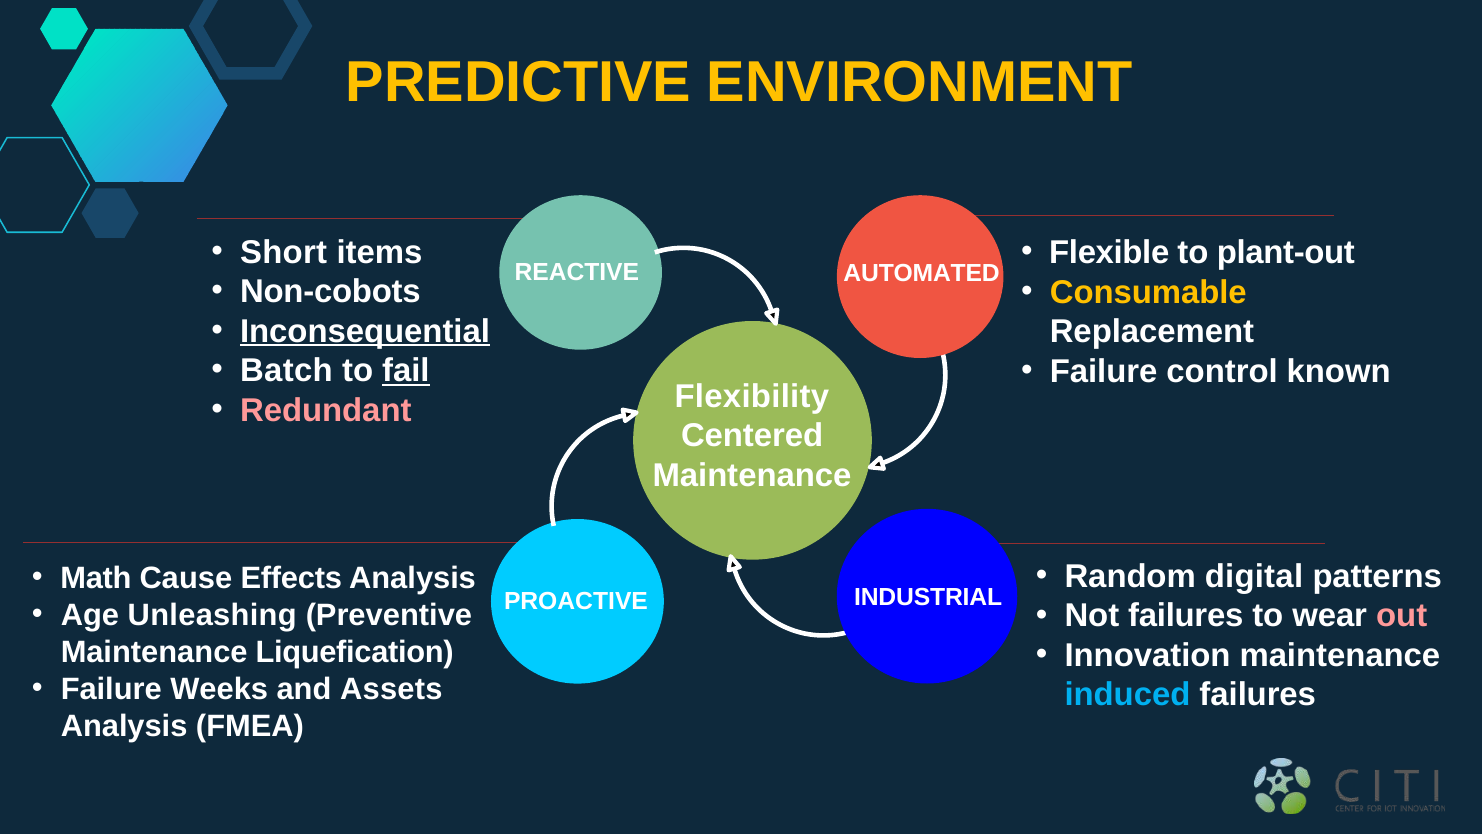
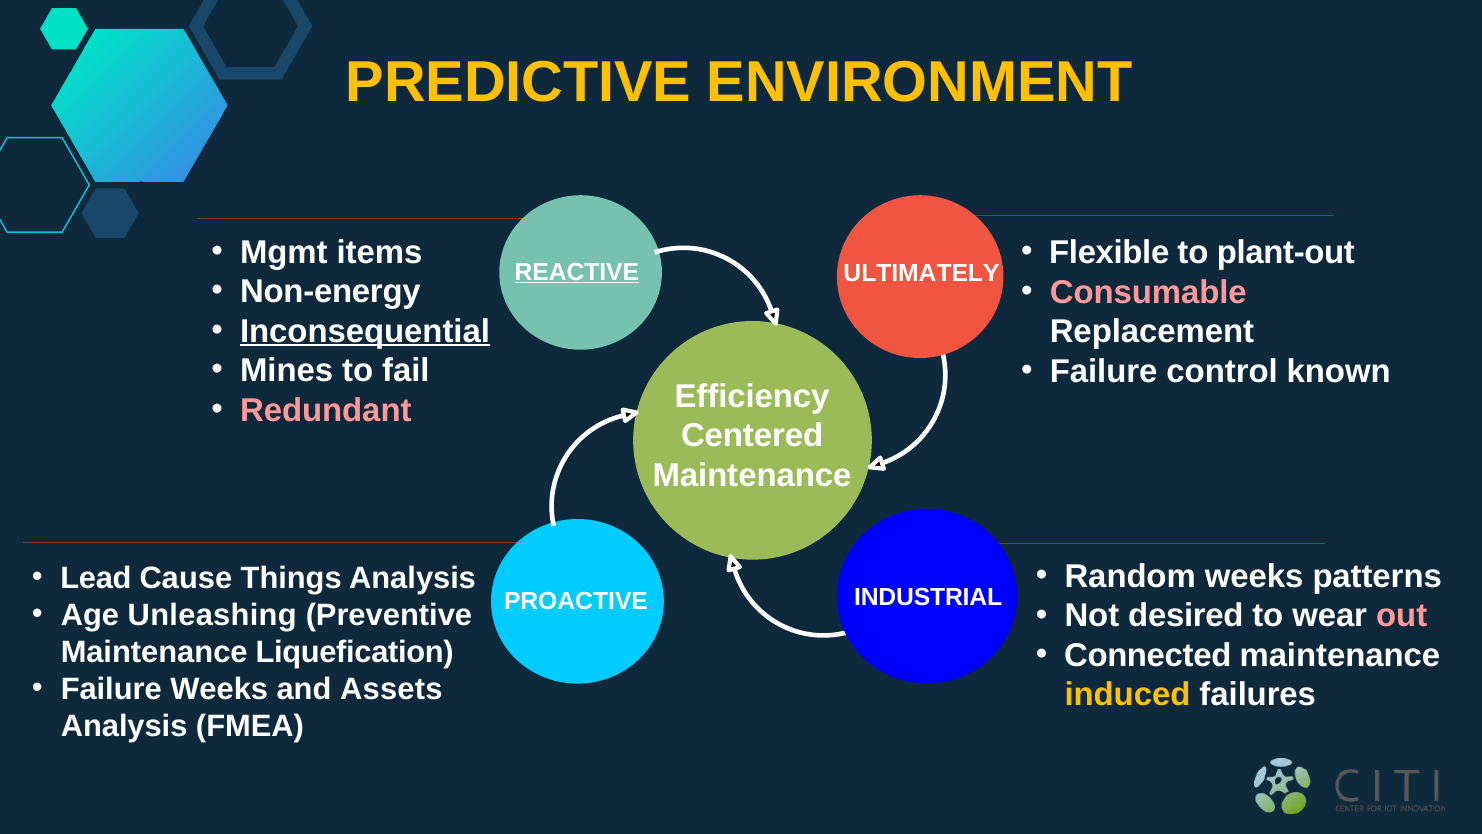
Short: Short -> Mgmt
REACTIVE underline: none -> present
AUTOMATED: AUTOMATED -> ULTIMATELY
Non-cobots: Non-cobots -> Non-energy
Consumable colour: yellow -> pink
Batch: Batch -> Mines
fail underline: present -> none
Flexibility: Flexibility -> Efficiency
Random digital: digital -> weeks
Math: Math -> Lead
Effects: Effects -> Things
Not failures: failures -> desired
Innovation: Innovation -> Connected
induced colour: light blue -> yellow
